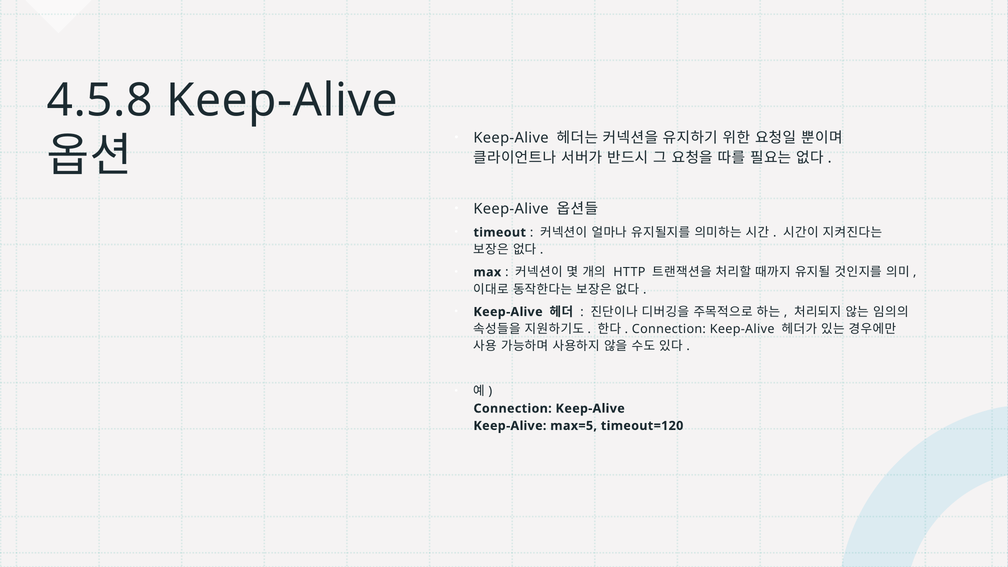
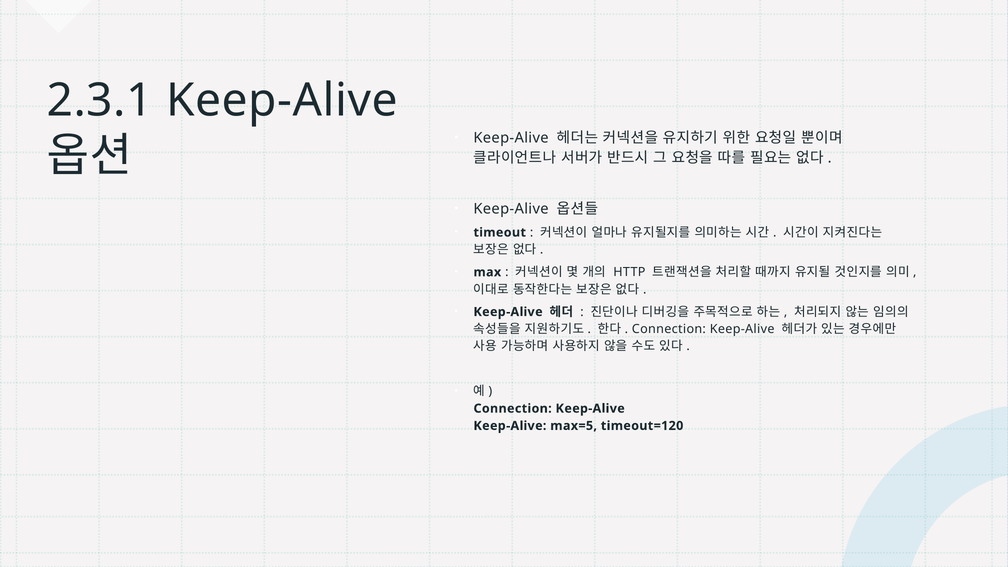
4.5.8: 4.5.8 -> 2.3.1
